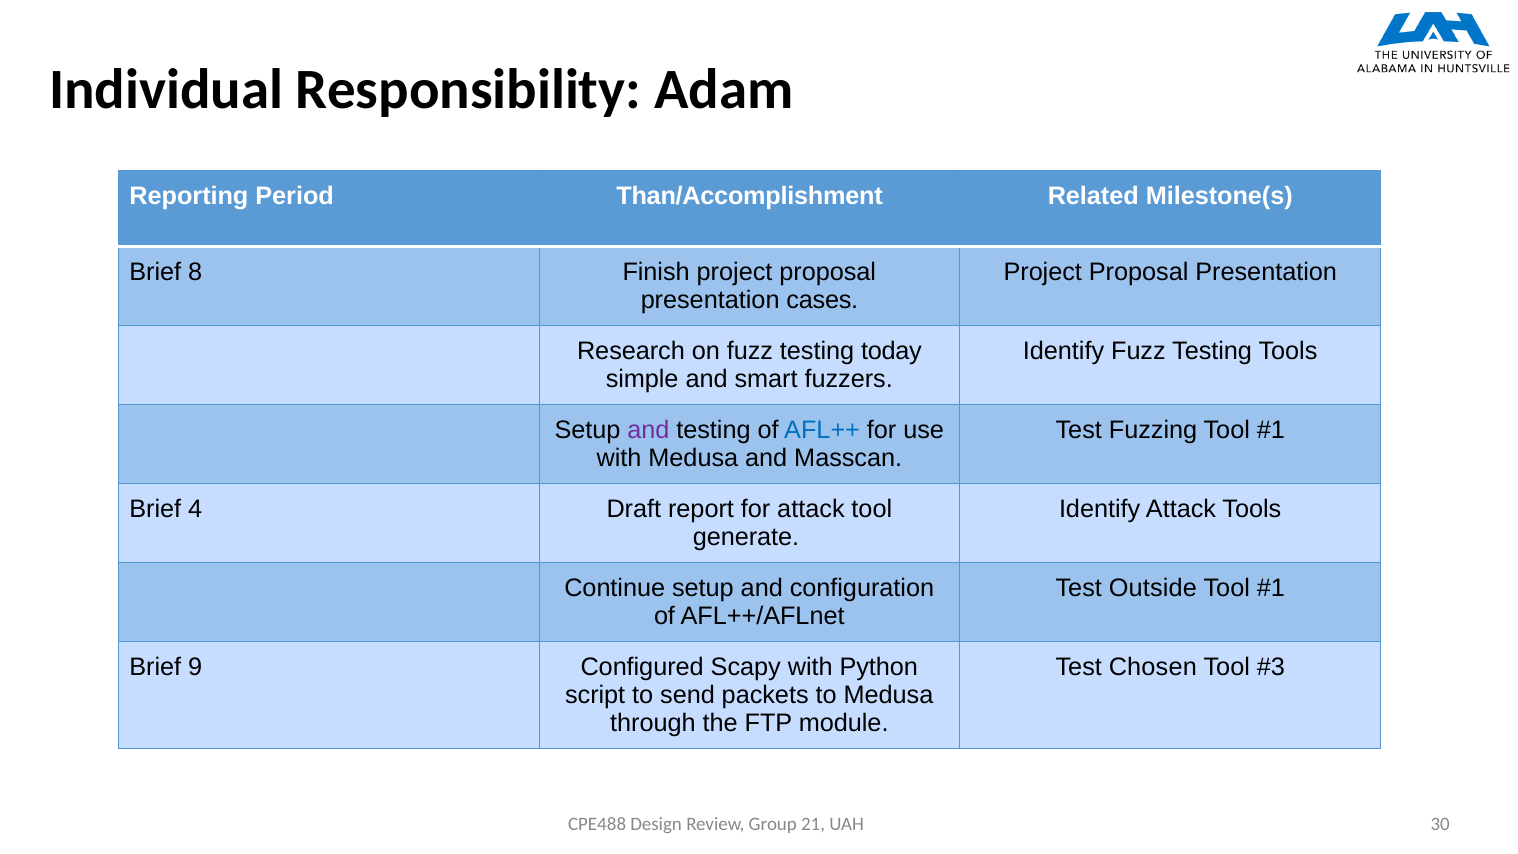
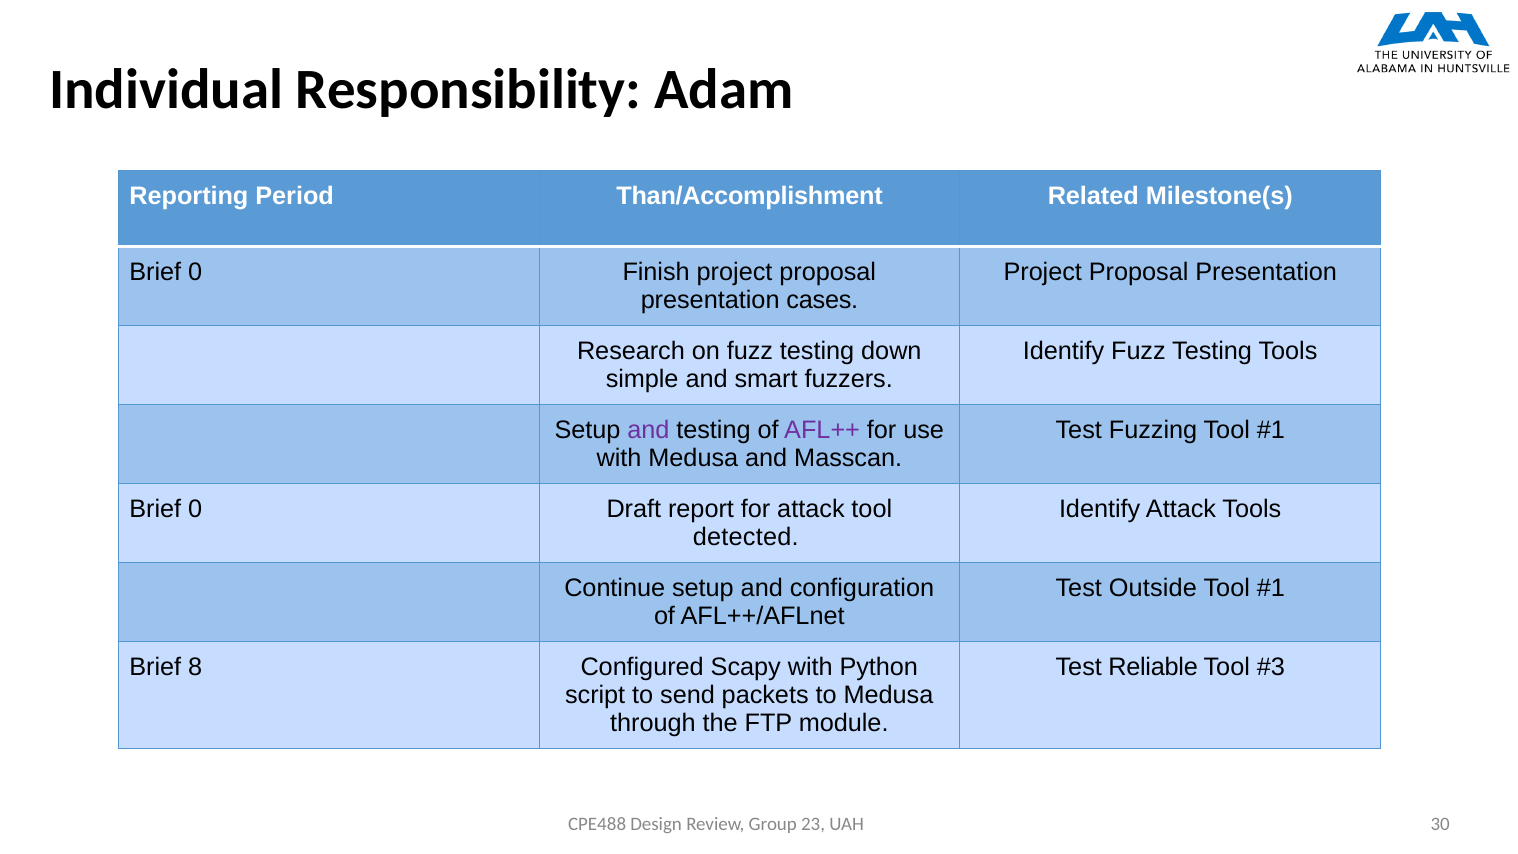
8 at (195, 272): 8 -> 0
today: today -> down
AFL++ colour: blue -> purple
4 at (195, 509): 4 -> 0
generate: generate -> detected
9: 9 -> 8
Chosen: Chosen -> Reliable
21: 21 -> 23
